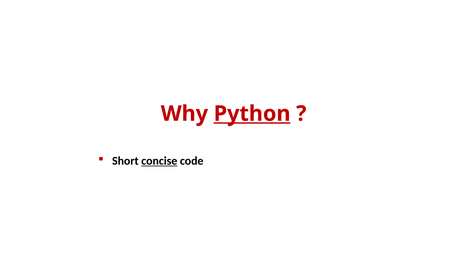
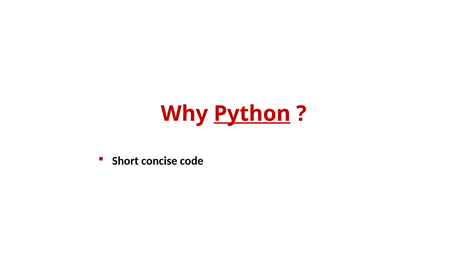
concise underline: present -> none
